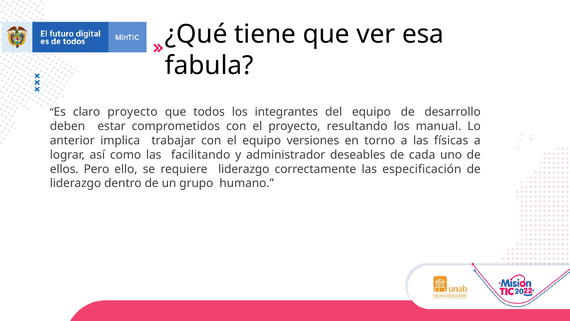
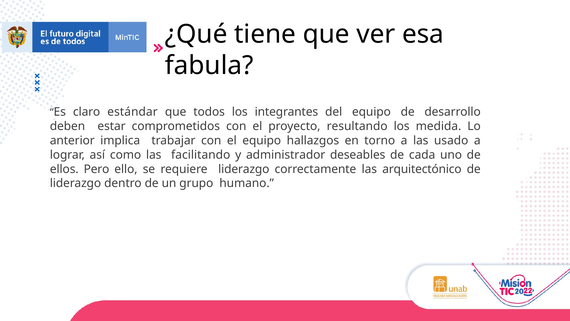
claro proyecto: proyecto -> estándar
manual: manual -> medida
versiones: versiones -> hallazgos
físicas: físicas -> usado
especificación: especificación -> arquitectónico
